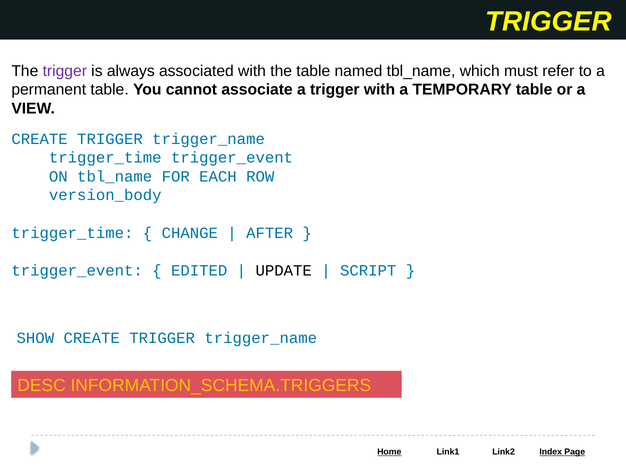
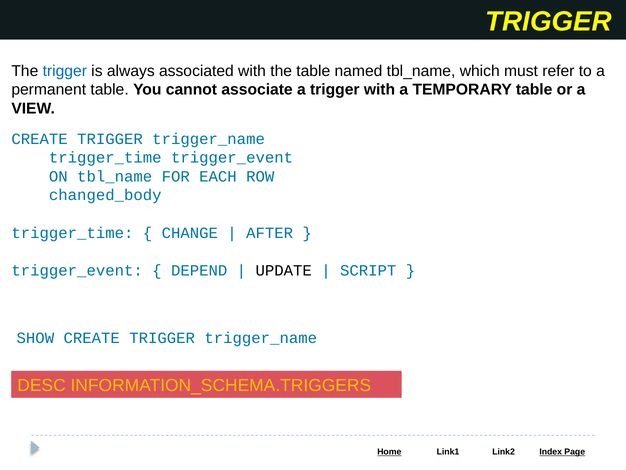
trigger at (65, 71) colour: purple -> blue
version_body: version_body -> changed_body
EDITED: EDITED -> DEPEND
